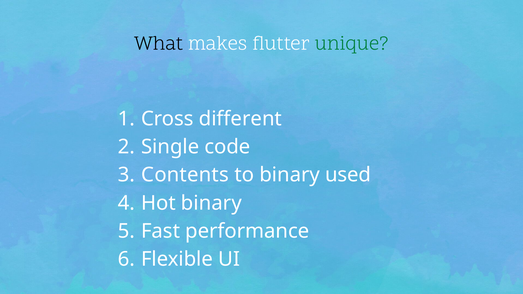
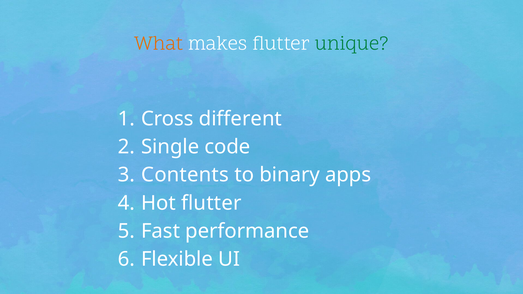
What colour: black -> orange
used: used -> apps
Hot binary: binary -> flutter
